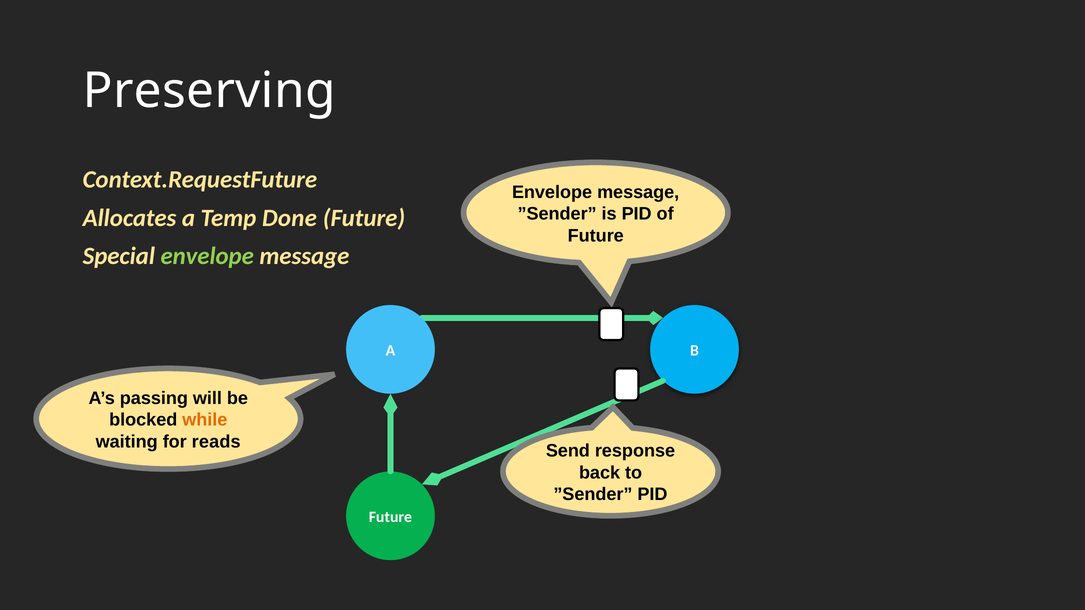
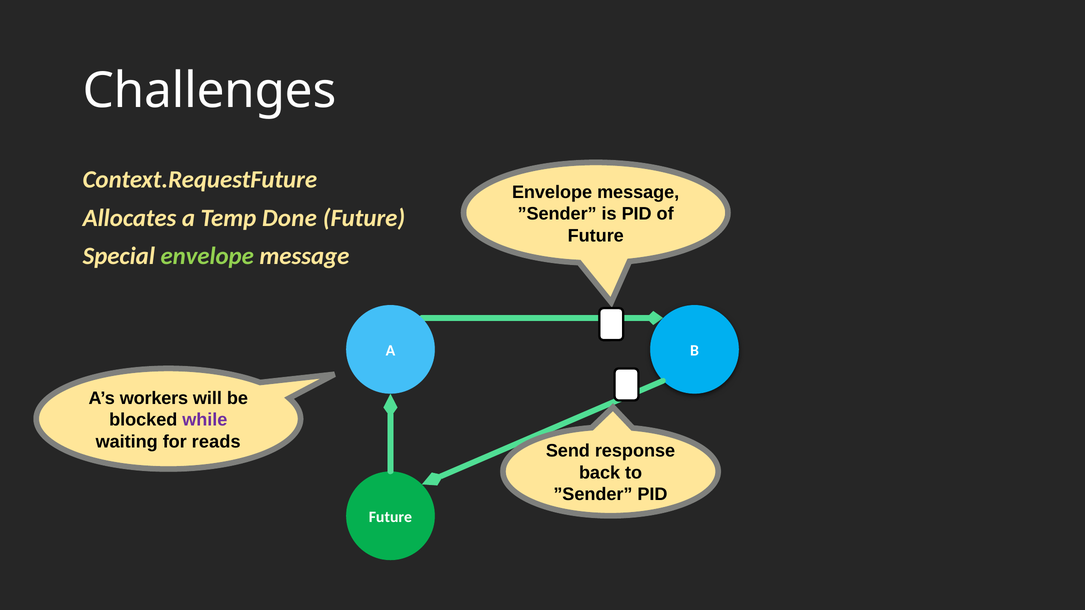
Preserving: Preserving -> Challenges
passing: passing -> workers
while colour: orange -> purple
